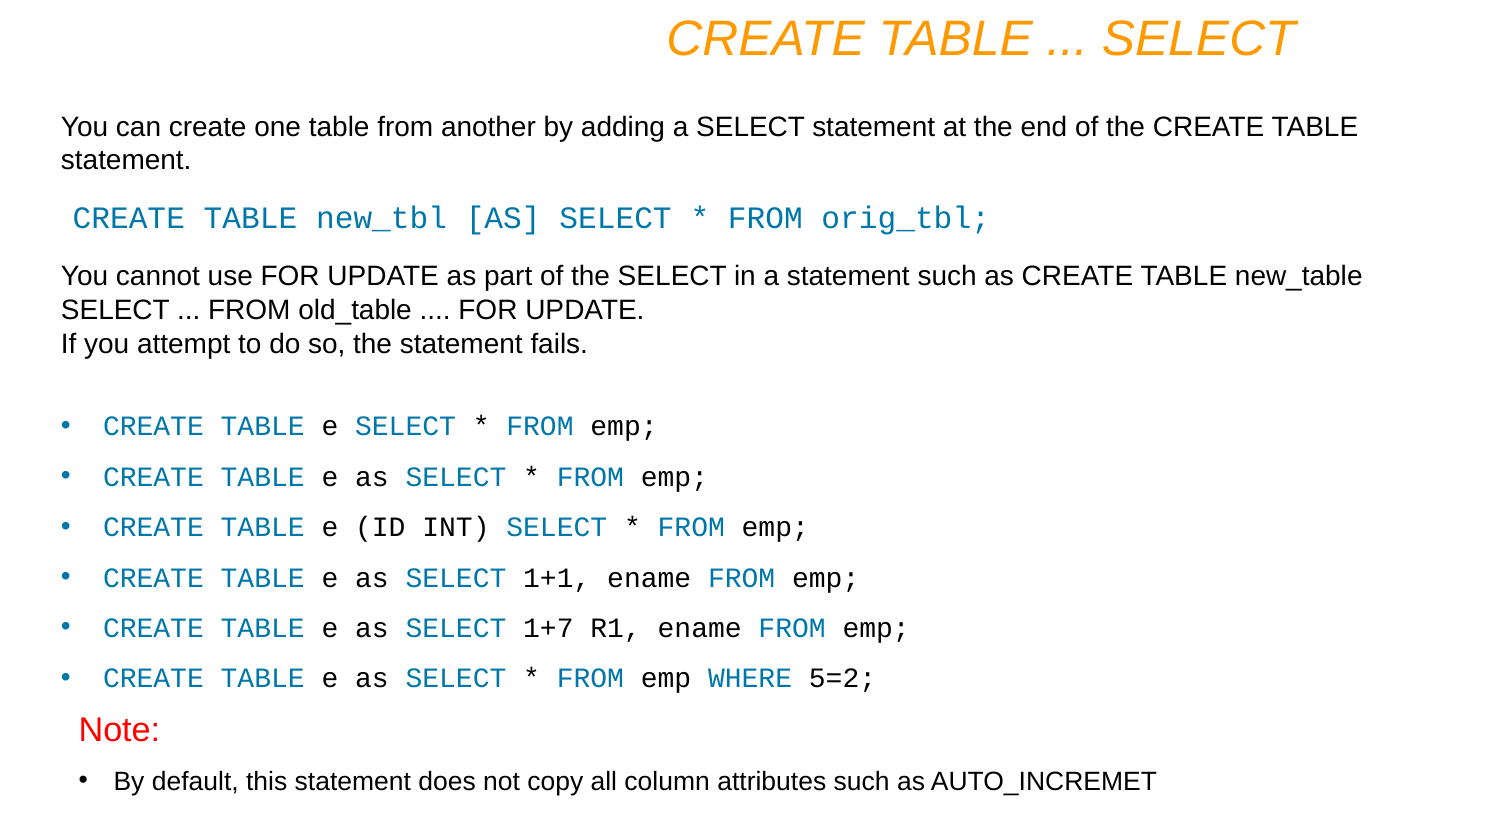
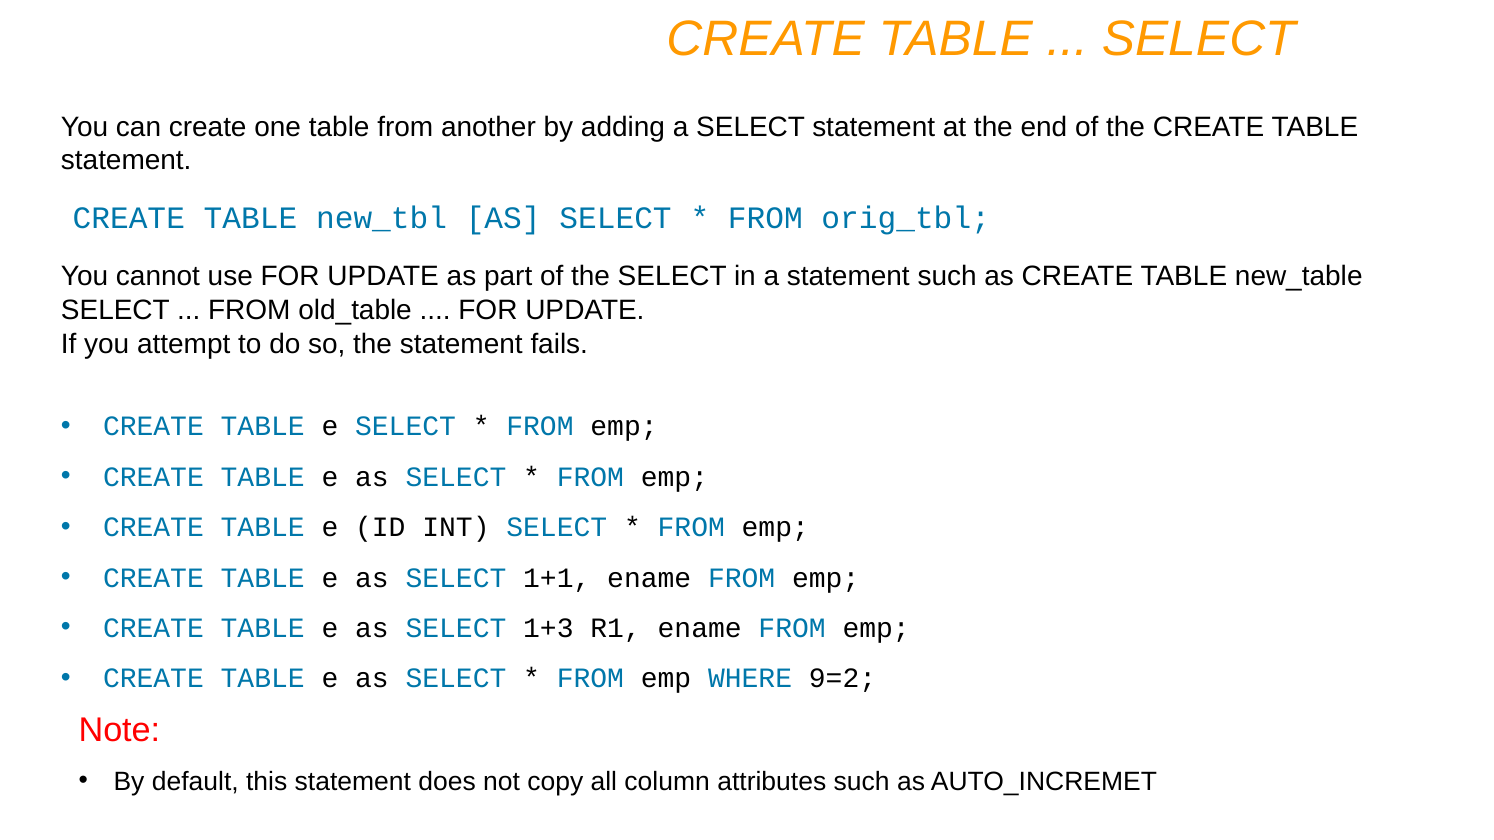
1+7: 1+7 -> 1+3
5=2: 5=2 -> 9=2
